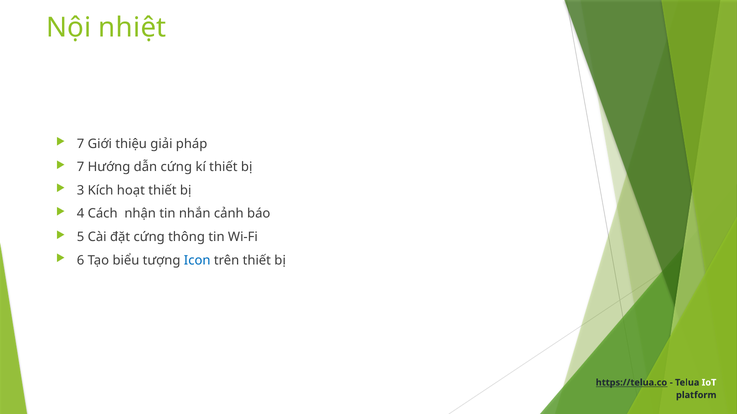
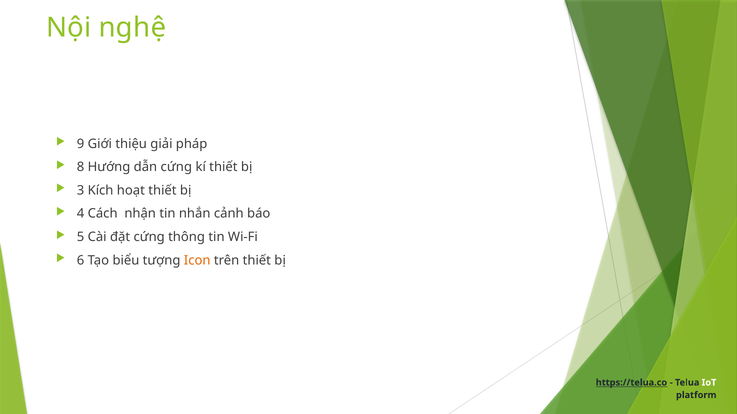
nhiệt: nhiệt -> nghệ
7 at (81, 144): 7 -> 9
7 at (81, 167): 7 -> 8
Icon colour: blue -> orange
